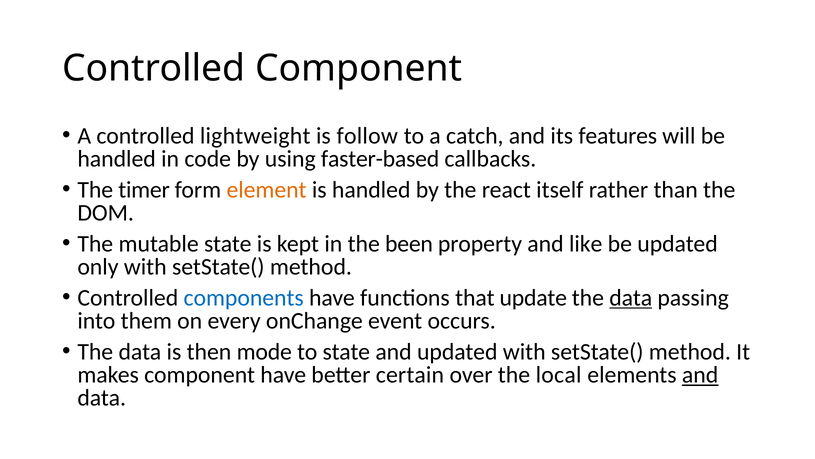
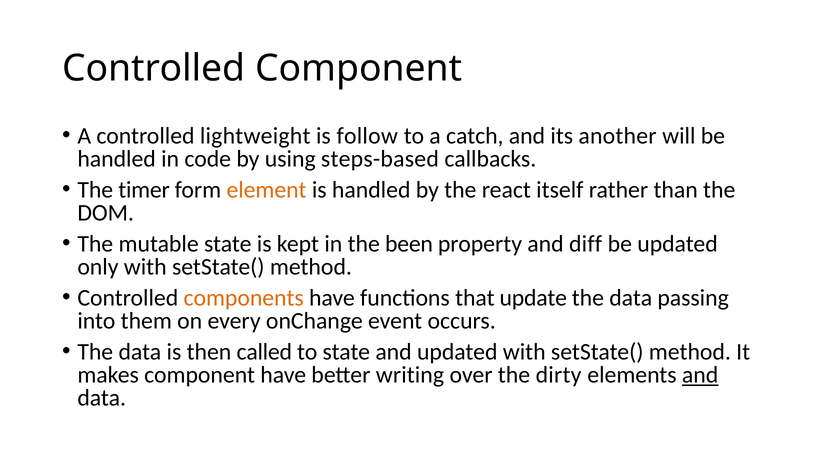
features: features -> another
faster-based: faster-based -> steps-based
like: like -> diff
components colour: blue -> orange
data at (631, 297) underline: present -> none
mode: mode -> called
certain: certain -> writing
local: local -> dirty
